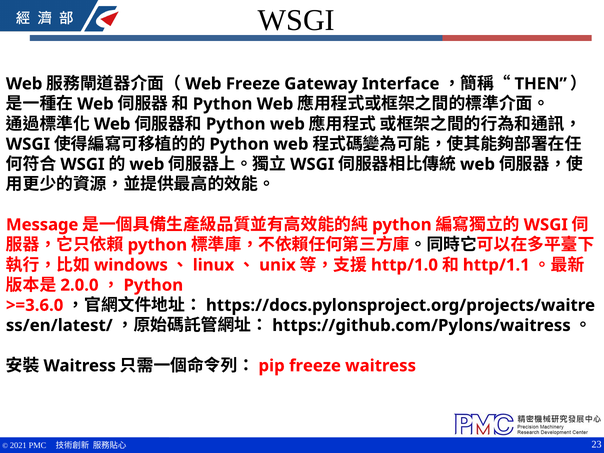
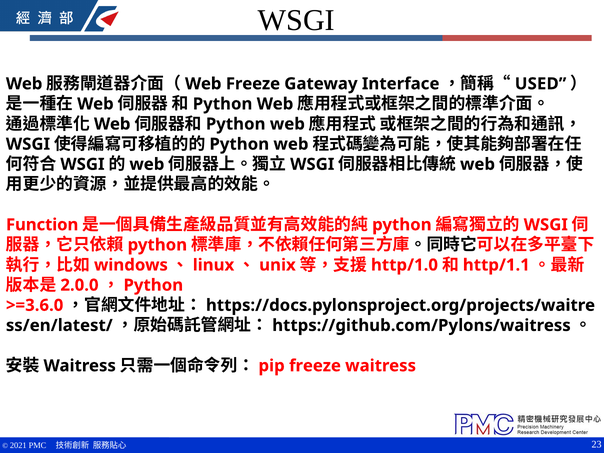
THEN: THEN -> USED
Message: Message -> Function
